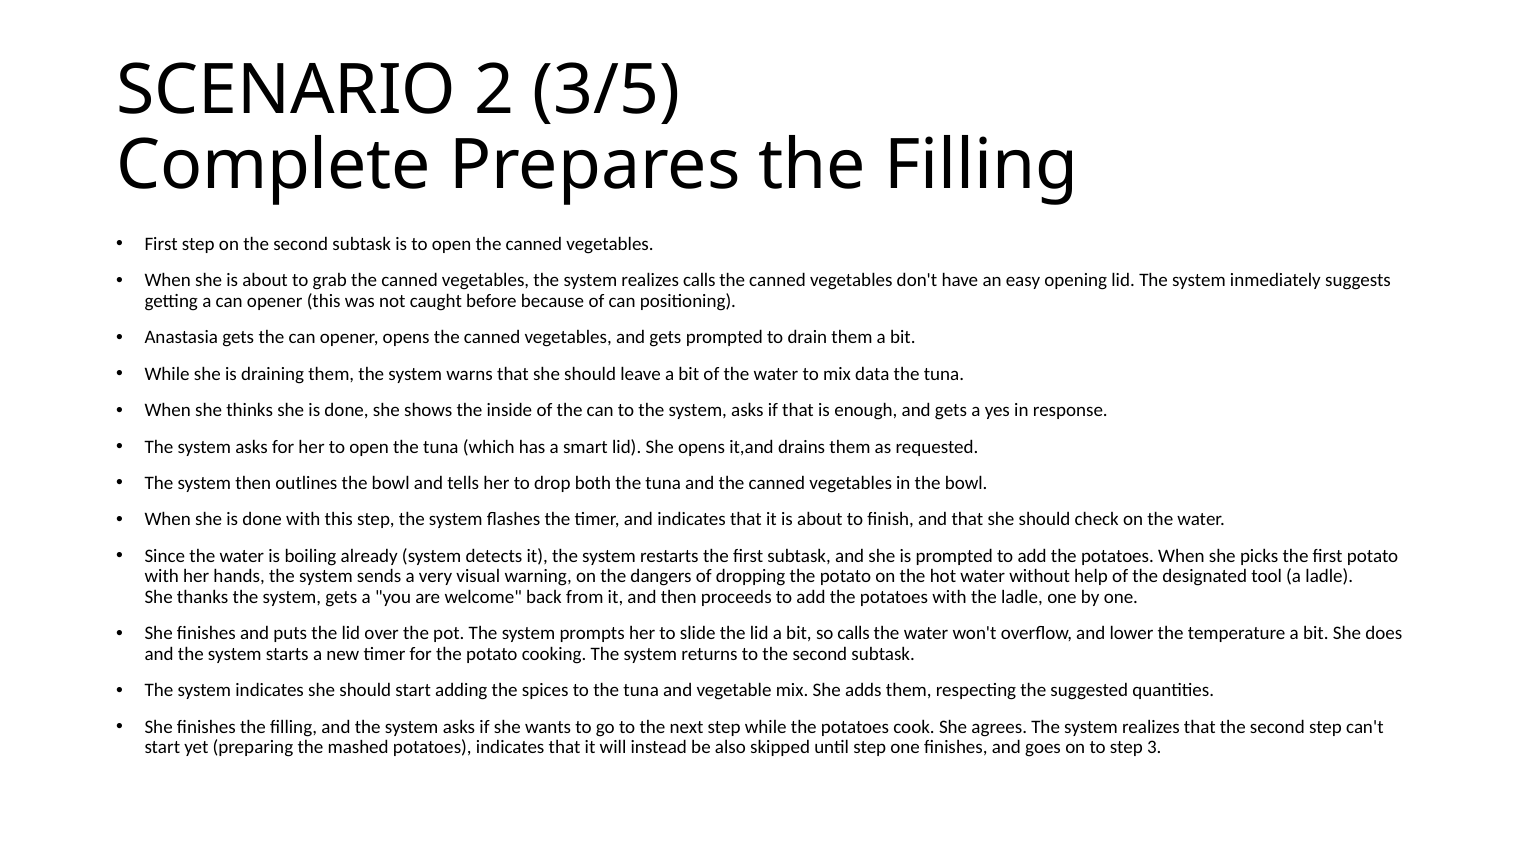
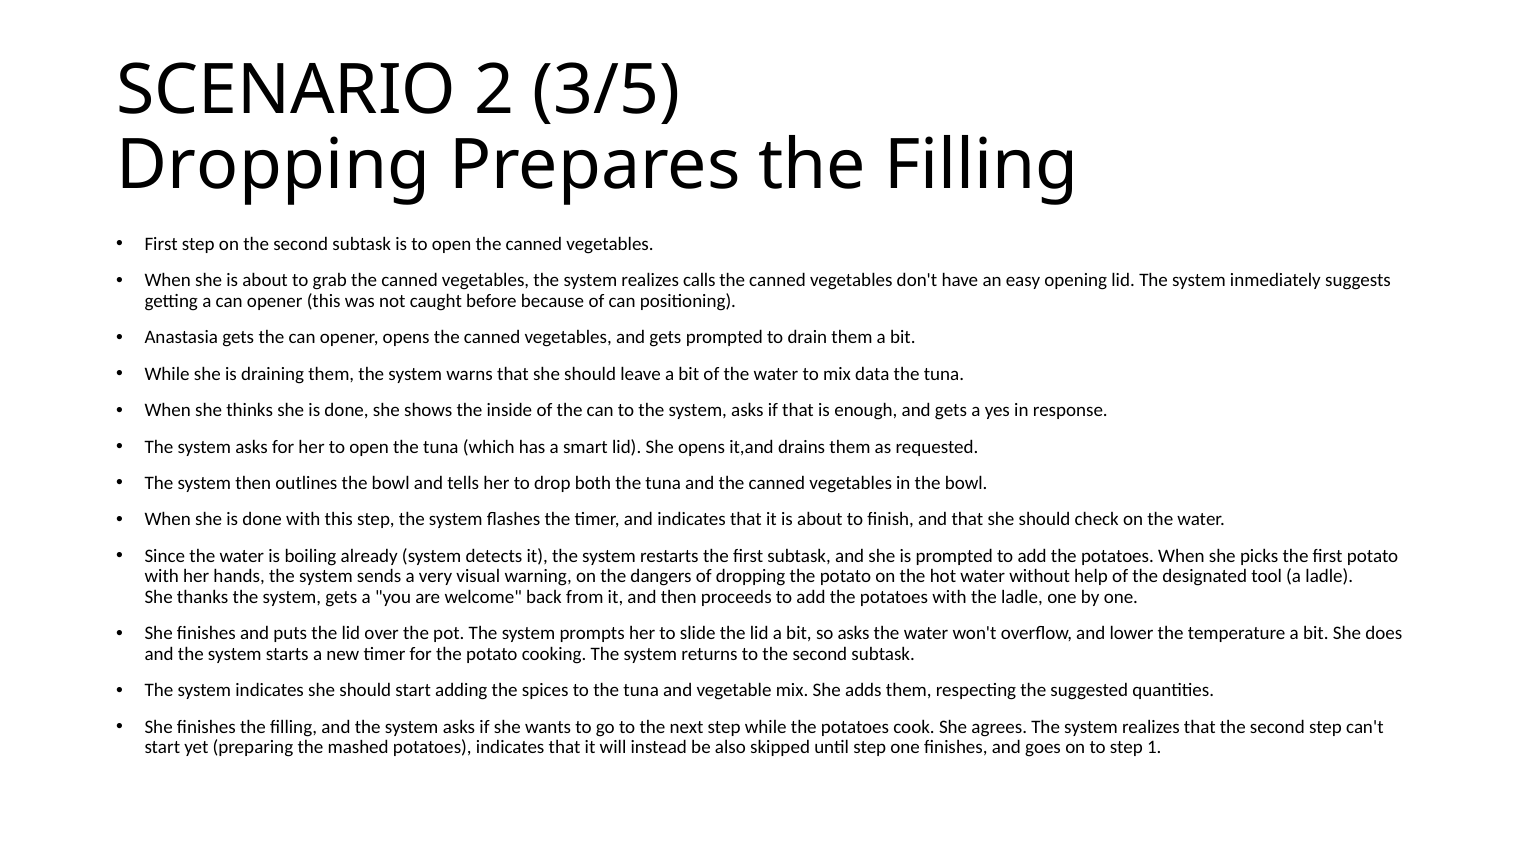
Complete at (274, 166): Complete -> Dropping
so calls: calls -> asks
3: 3 -> 1
